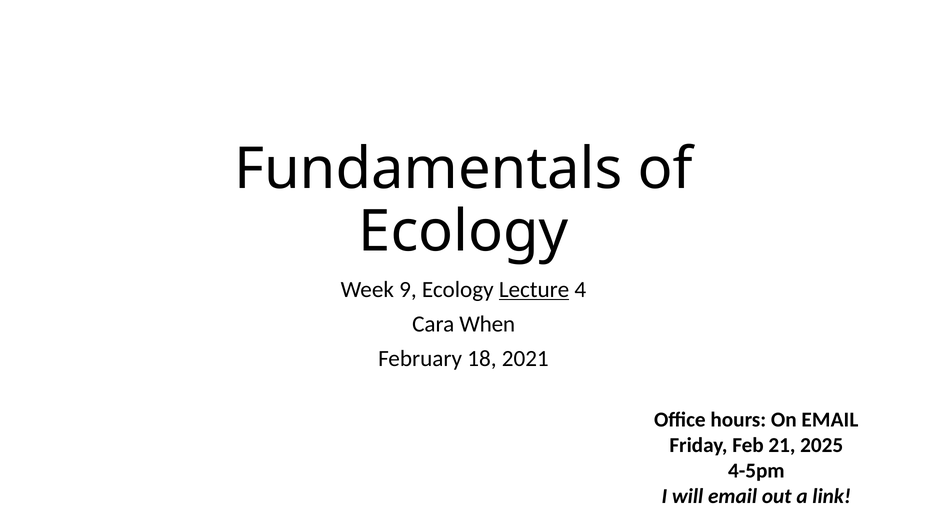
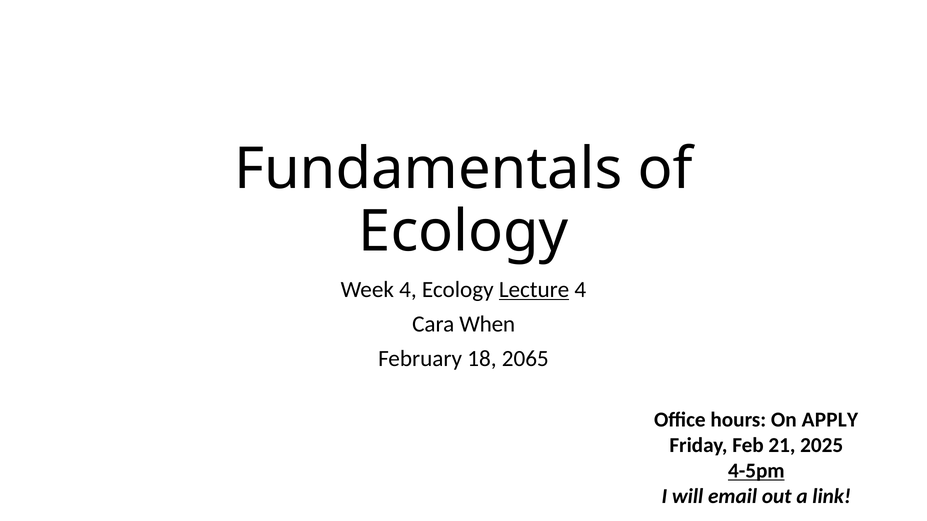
Week 9: 9 -> 4
2021: 2021 -> 2065
On EMAIL: EMAIL -> APPLY
4-5pm underline: none -> present
